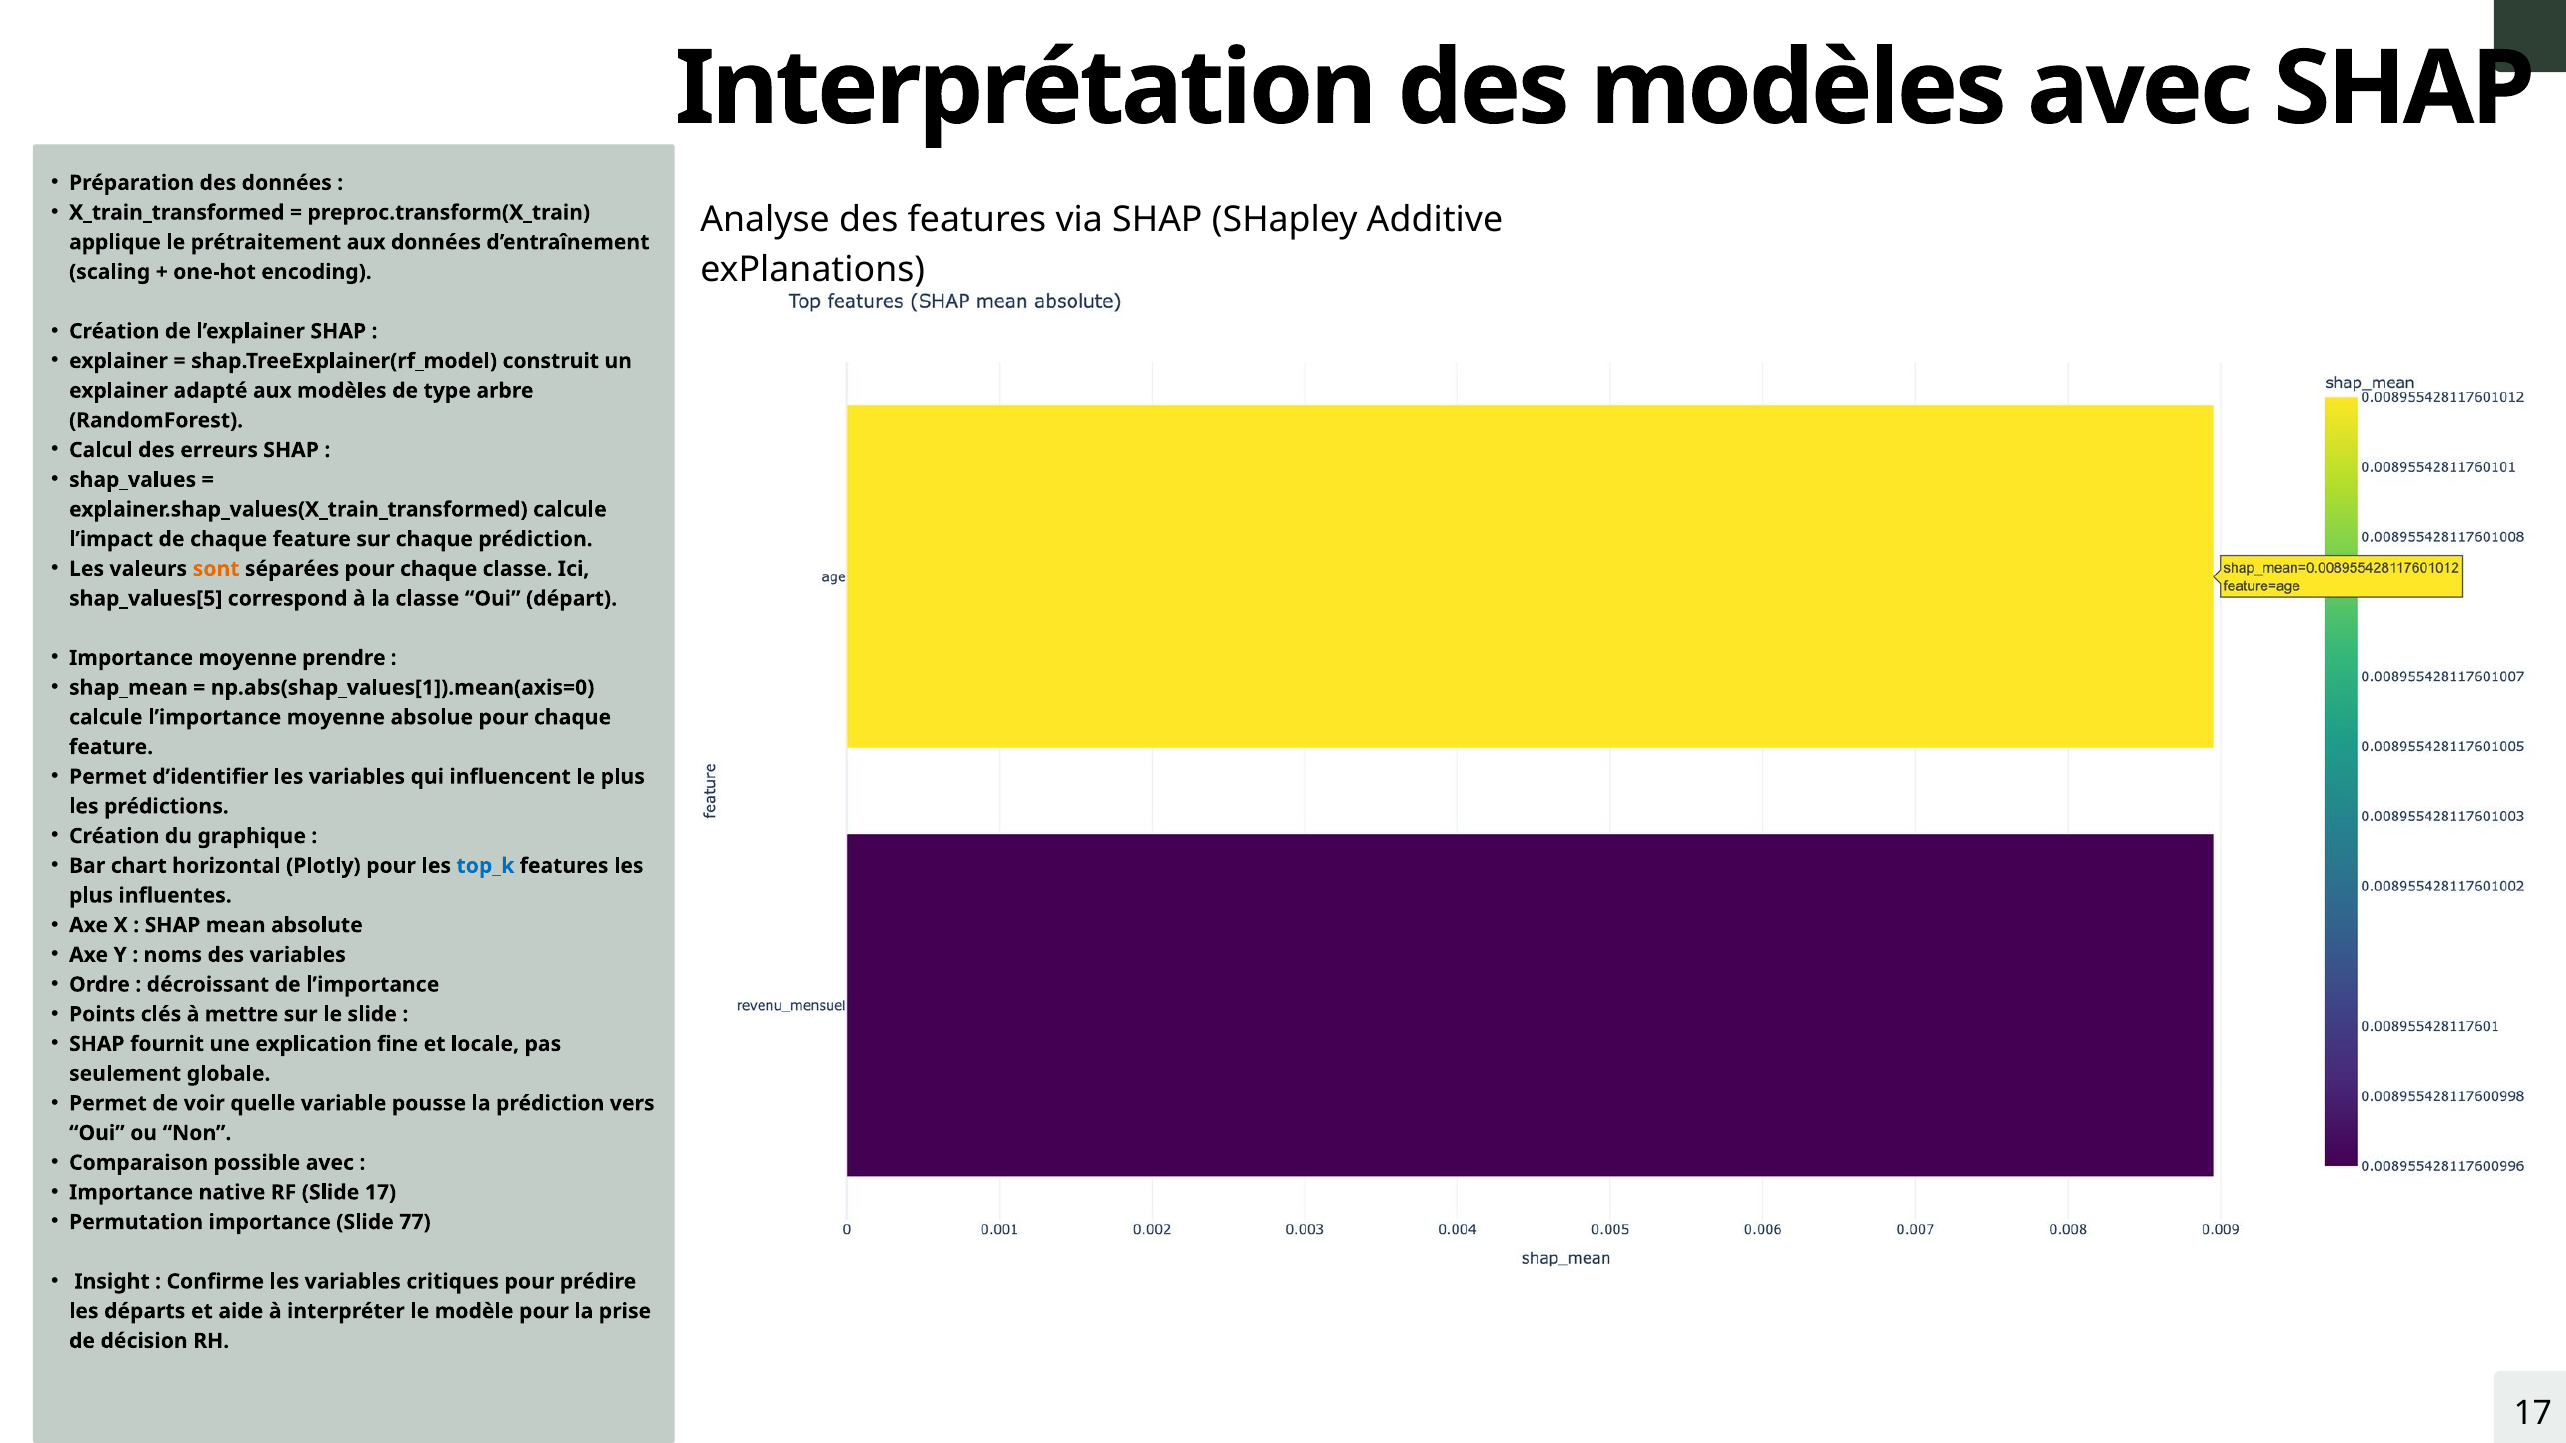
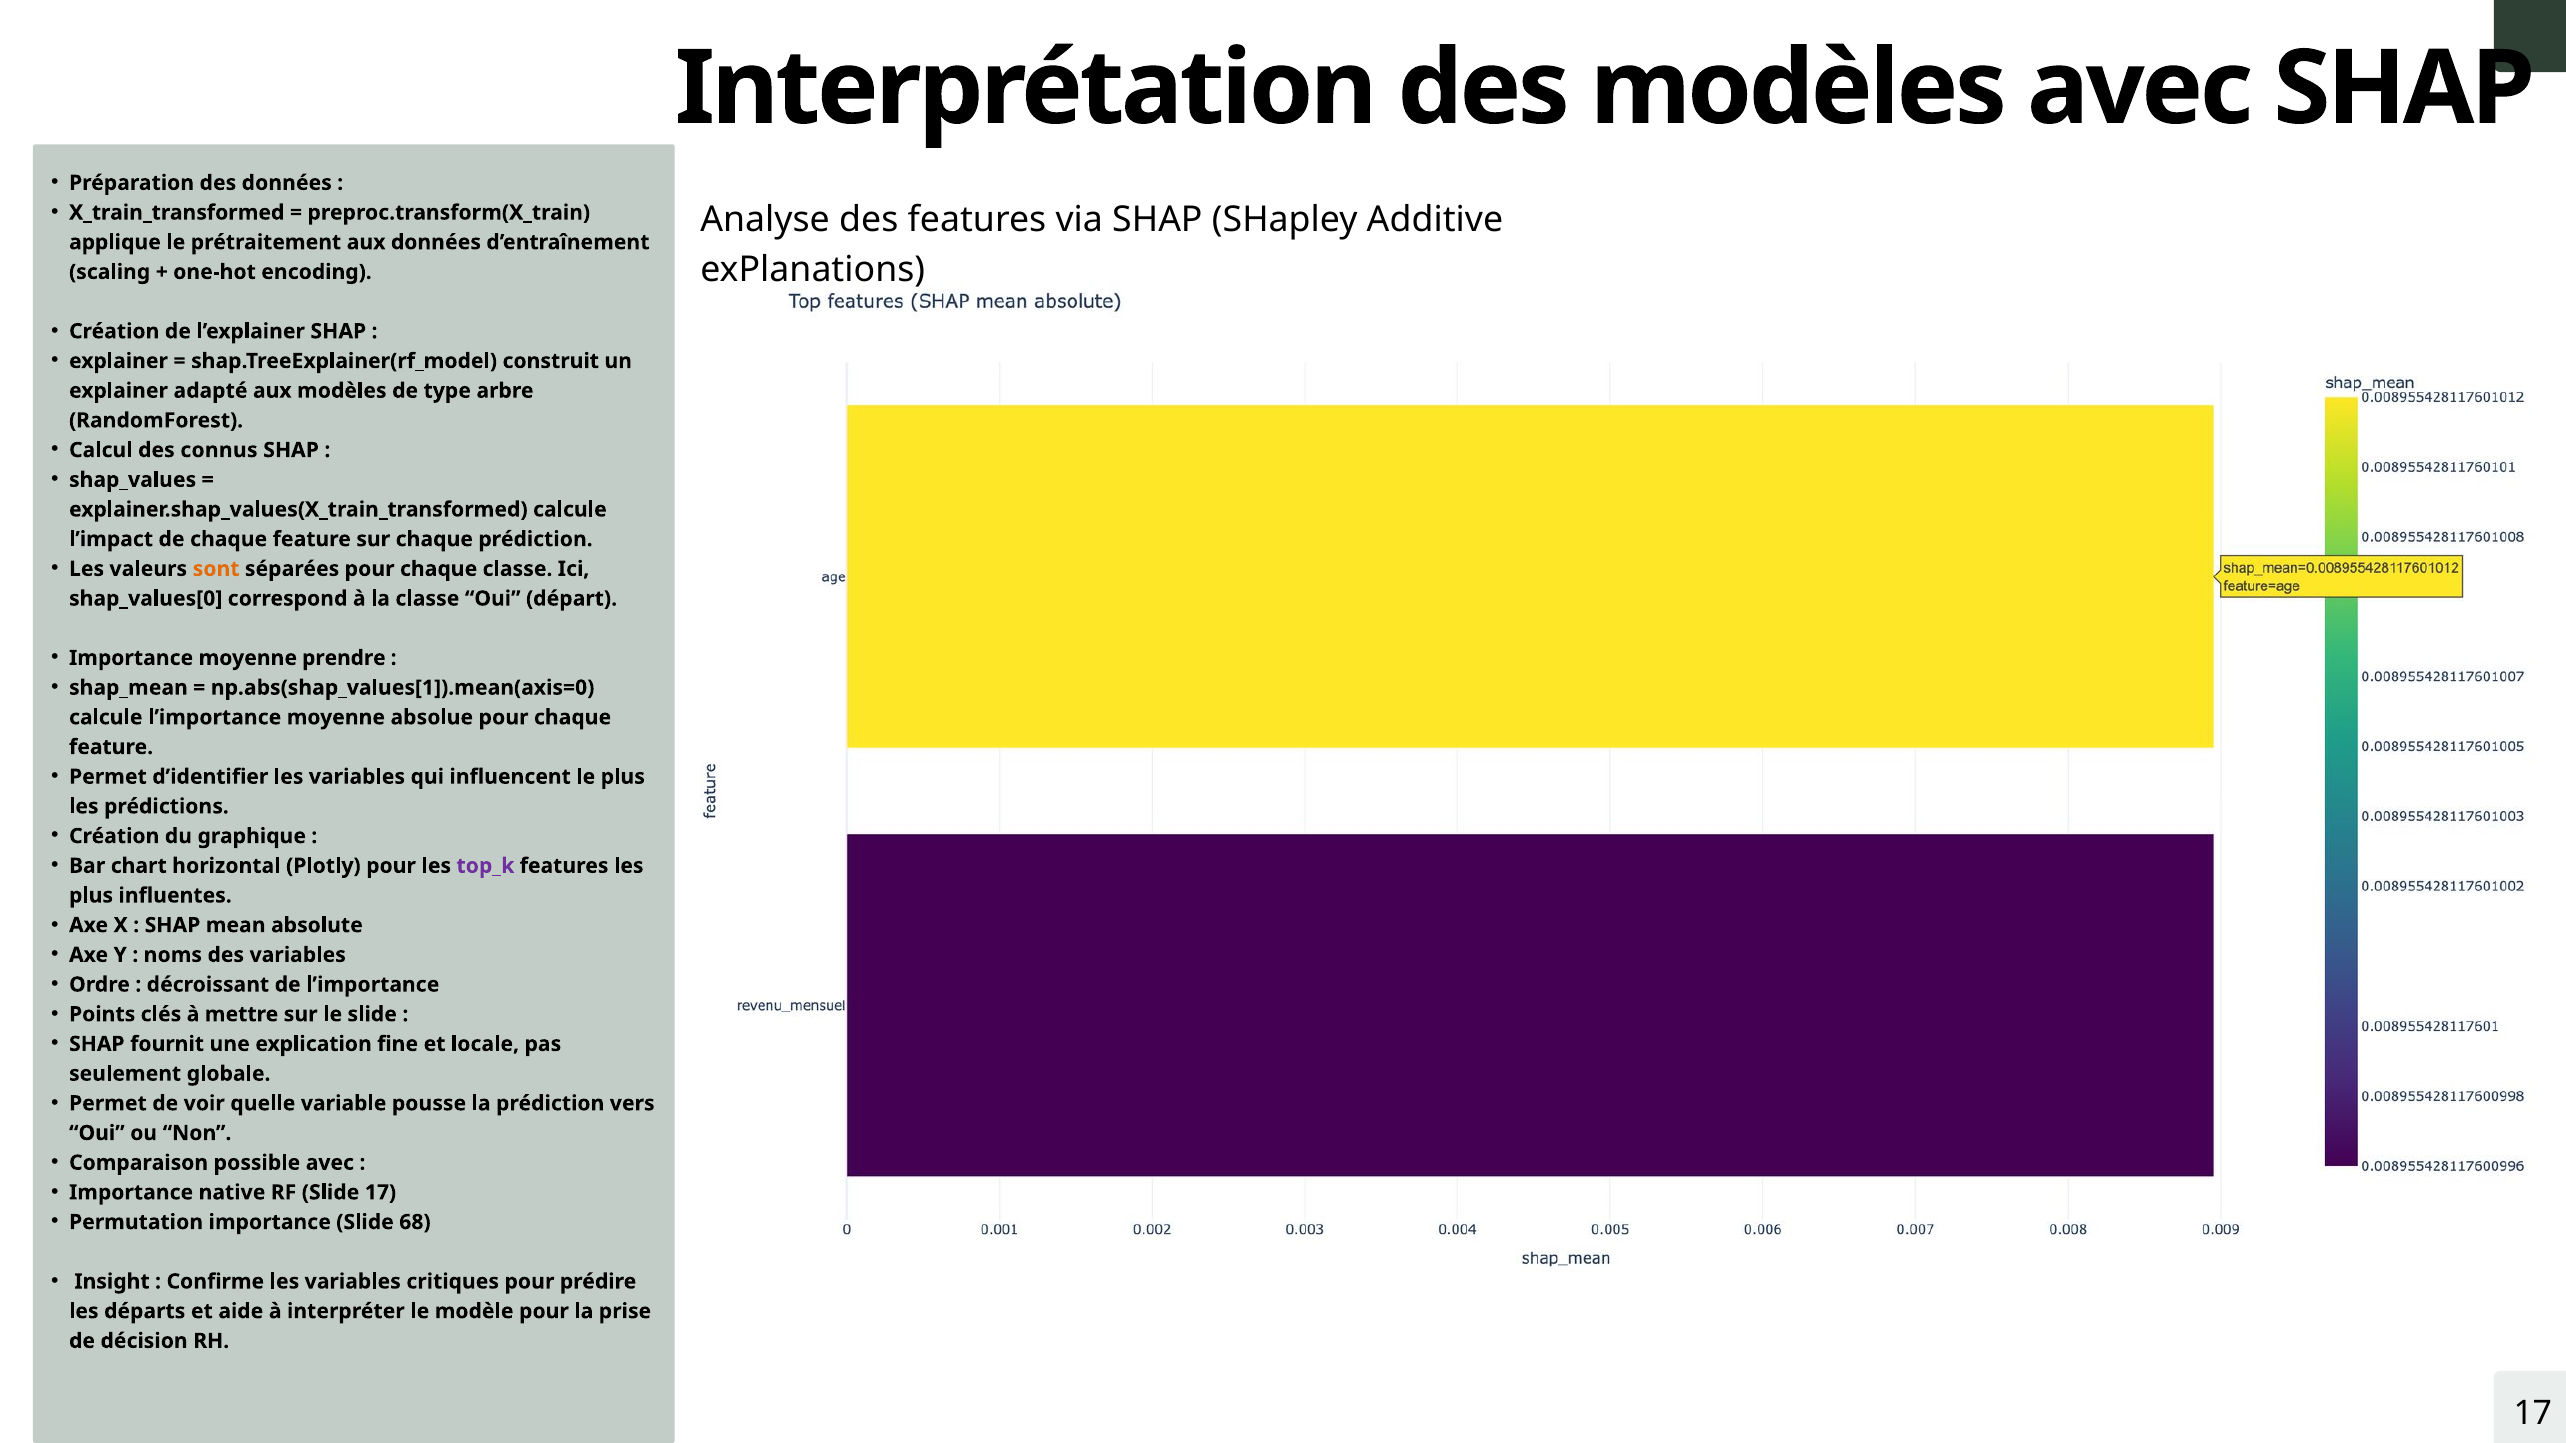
erreurs: erreurs -> connus
shap_values[5: shap_values[5 -> shap_values[0
top_k colour: blue -> purple
77: 77 -> 68
